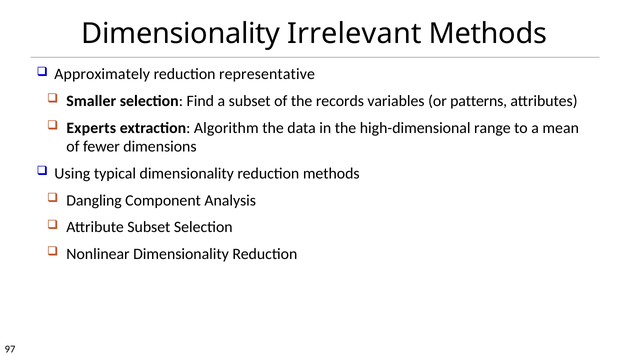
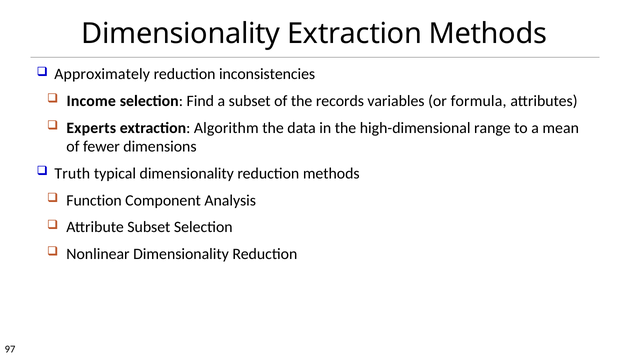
Dimensionality Irrelevant: Irrelevant -> Extraction
representative: representative -> inconsistencies
Smaller: Smaller -> Income
patterns: patterns -> formula
Using: Using -> Truth
Dangling: Dangling -> Function
